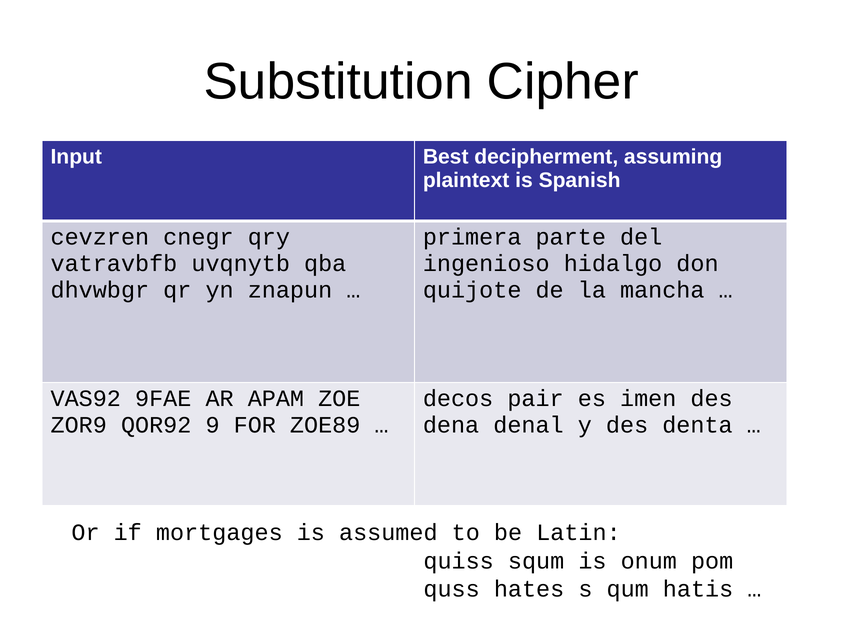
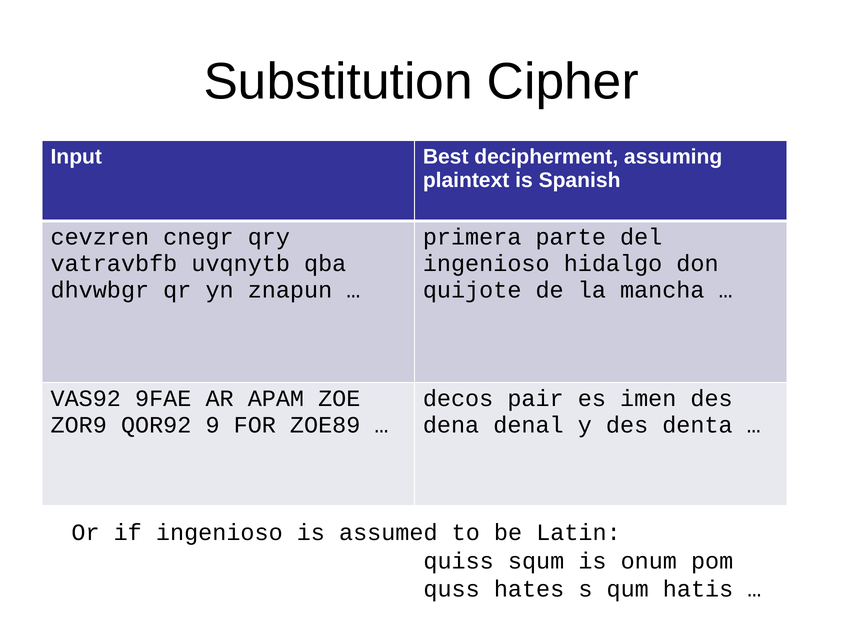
if mortgages: mortgages -> ingenioso
